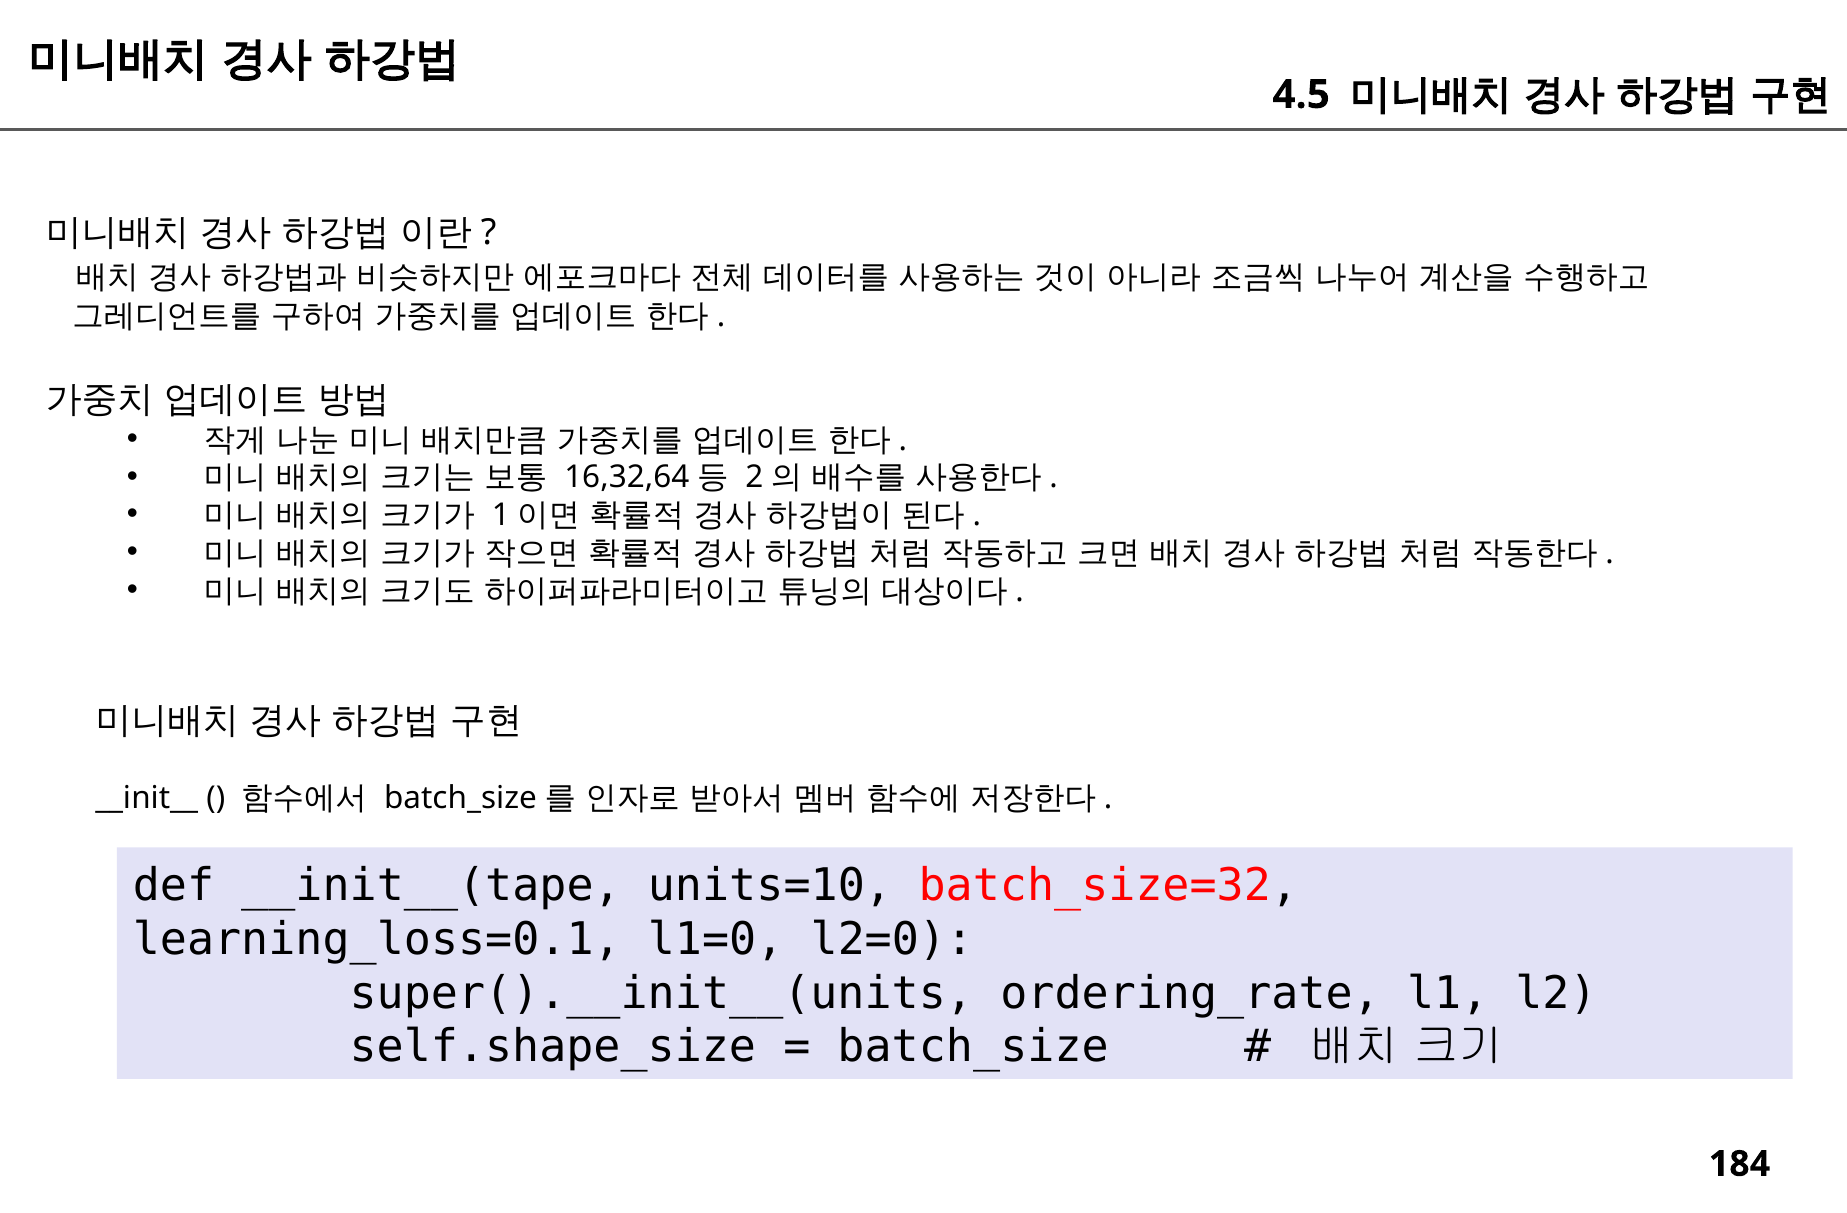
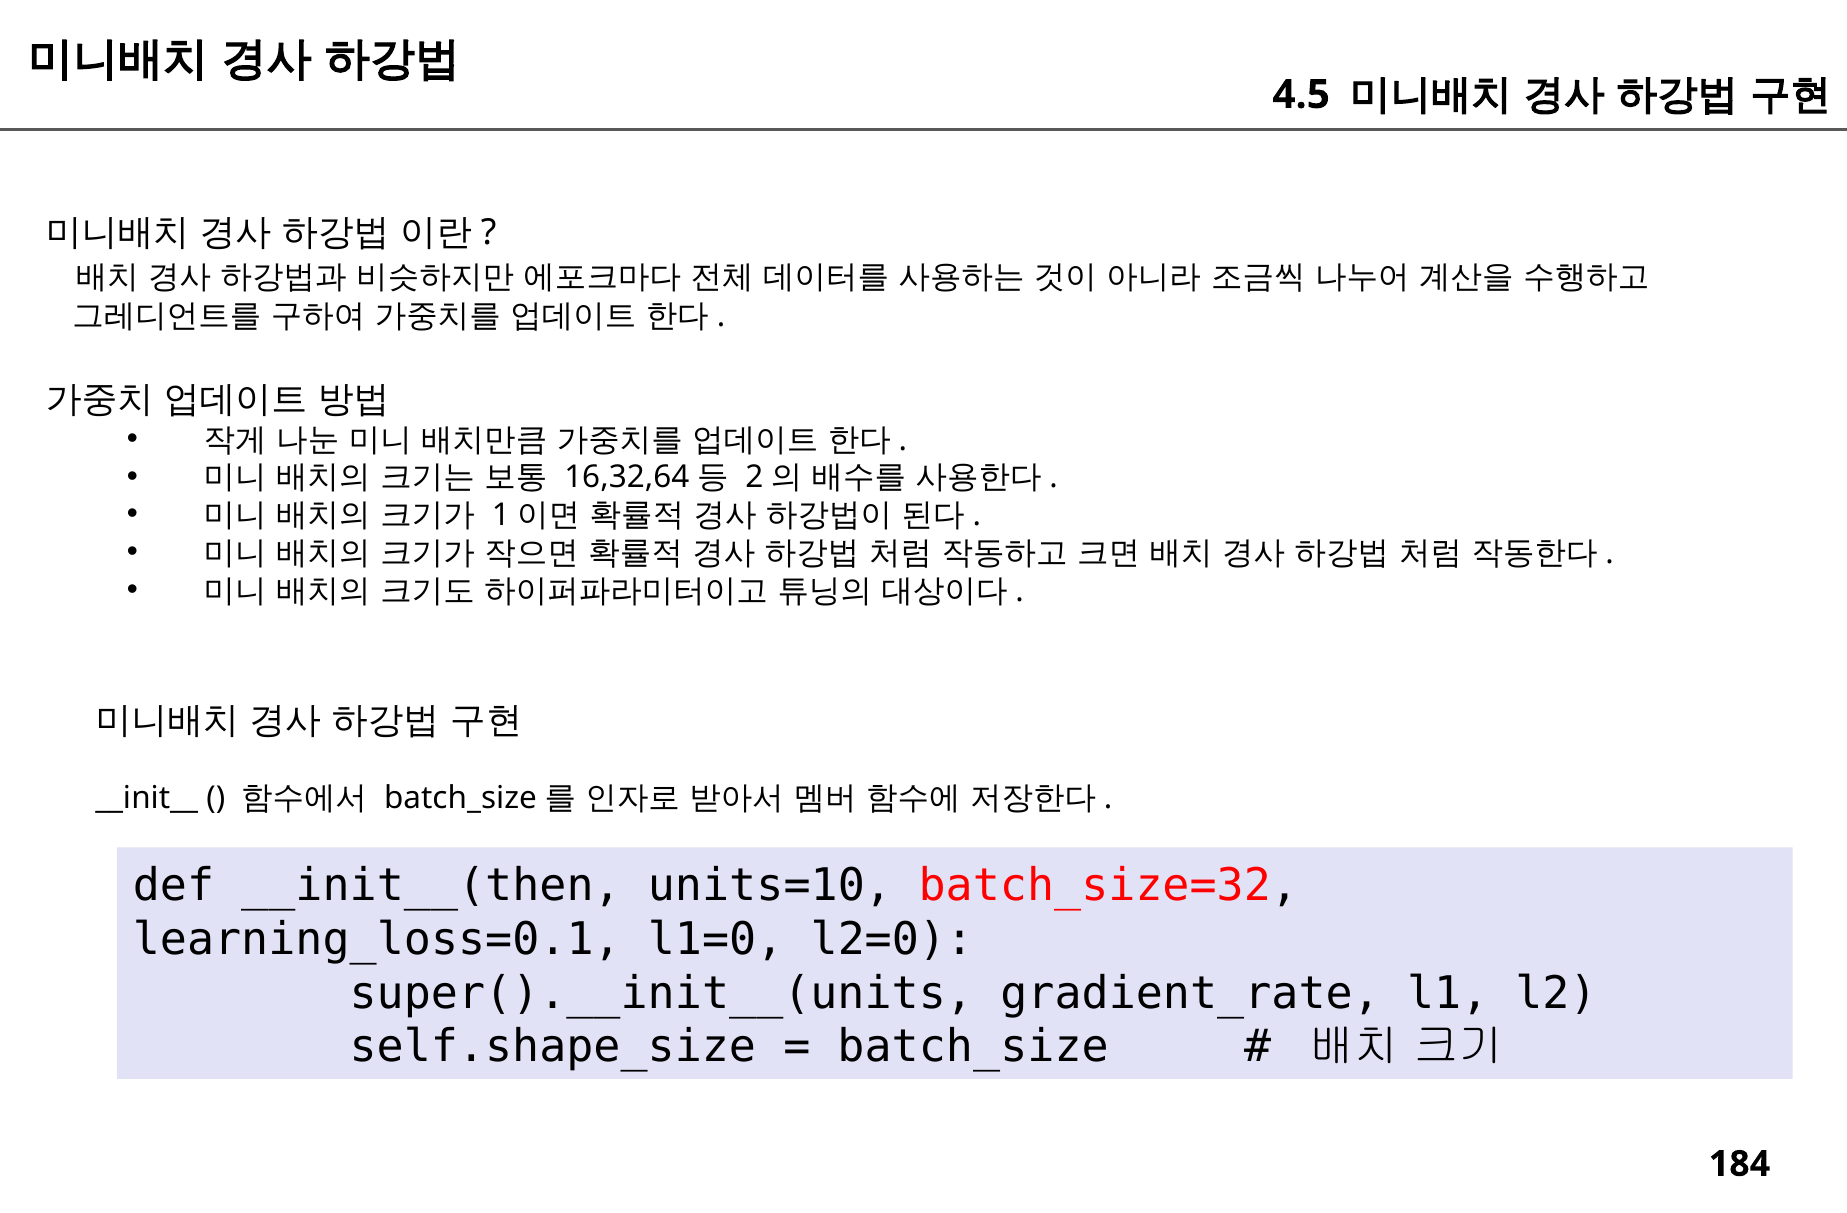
__init__(tape: __init__(tape -> __init__(then
ordering_rate: ordering_rate -> gradient_rate
